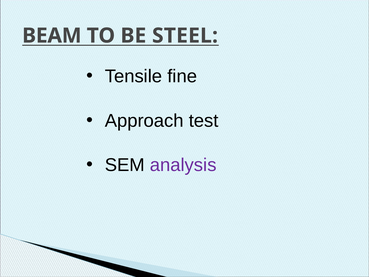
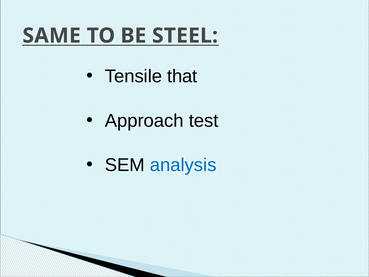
BEAM: BEAM -> SAME
fine: fine -> that
analysis colour: purple -> blue
